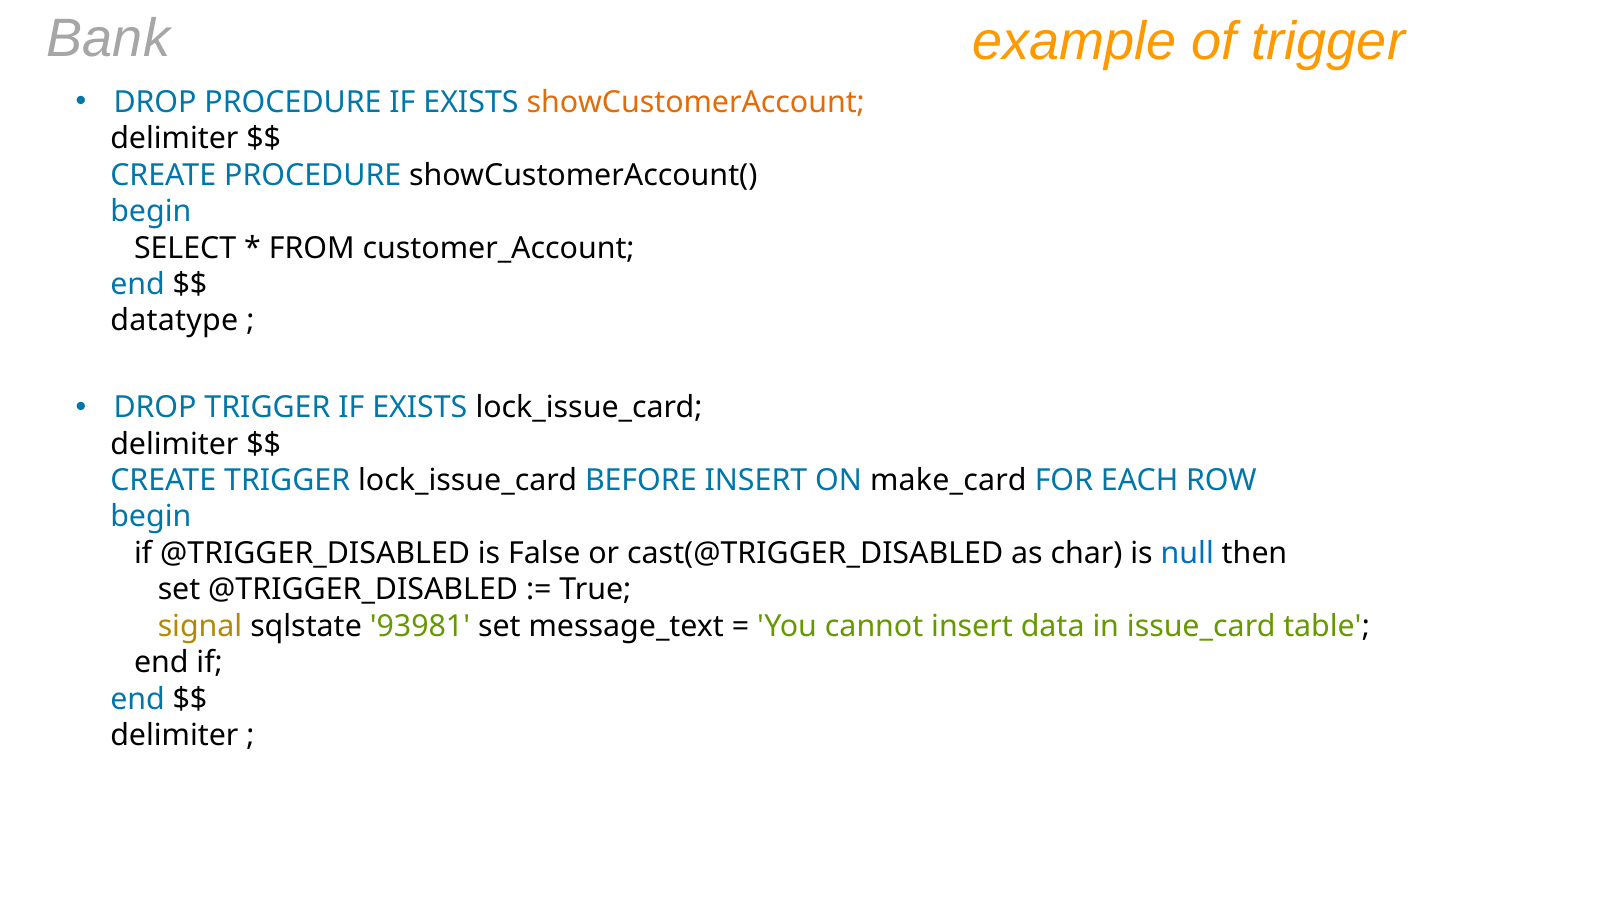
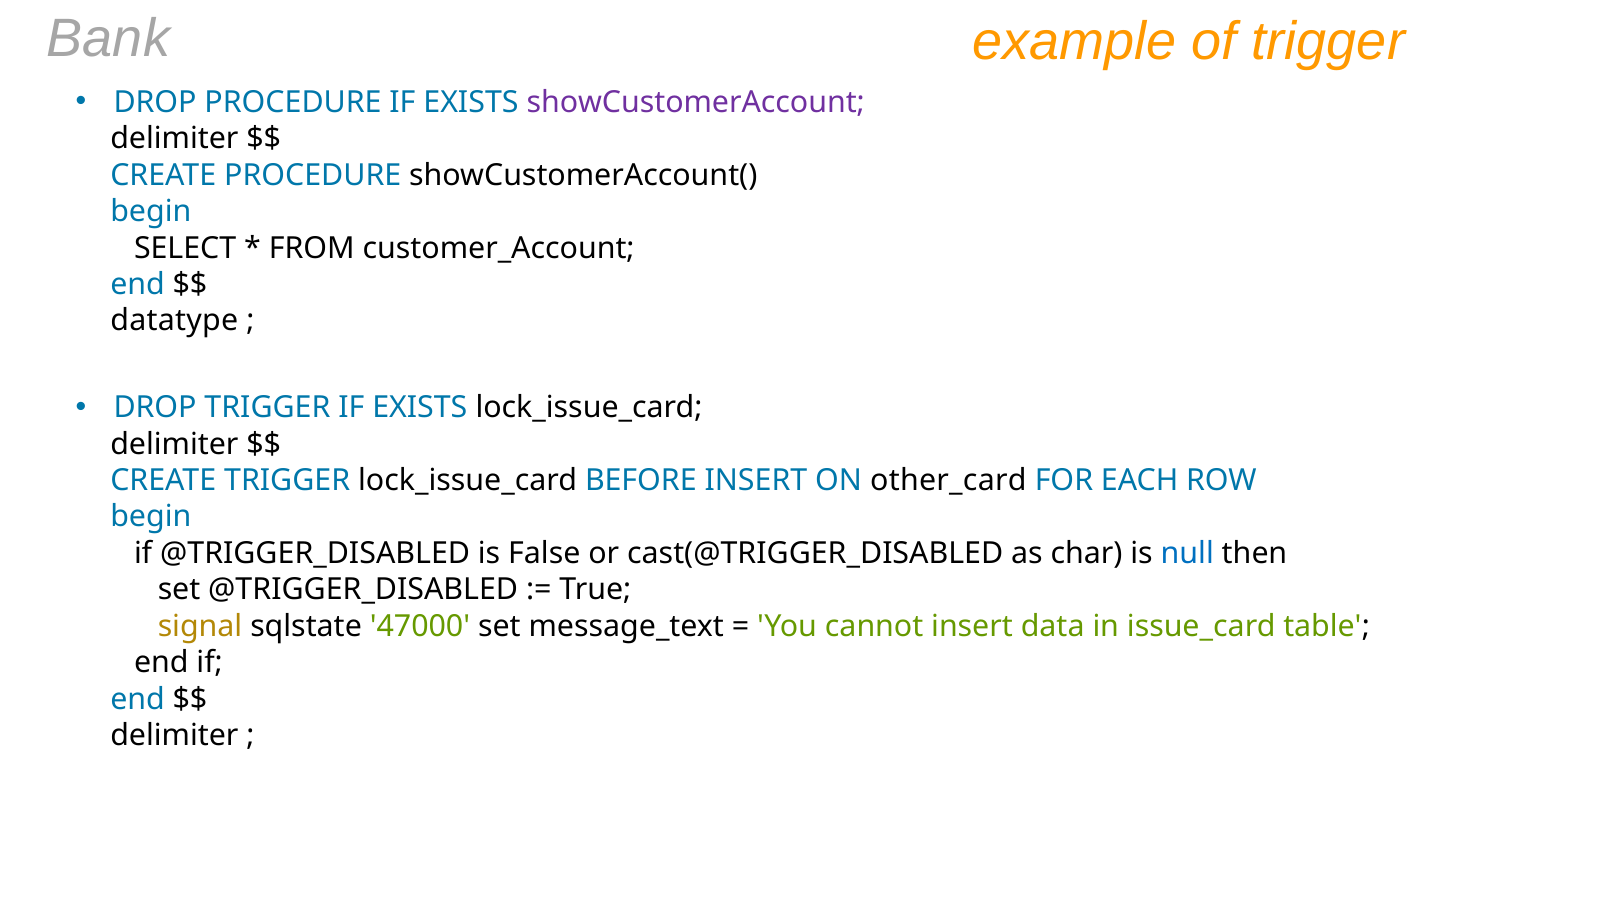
showCustomerAccount colour: orange -> purple
make_card: make_card -> other_card
93981: 93981 -> 47000
